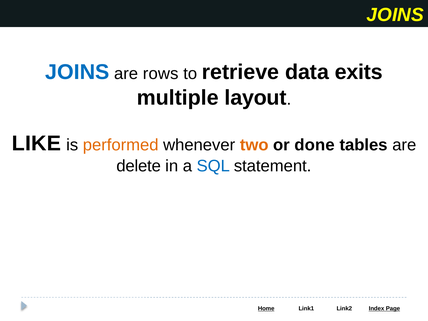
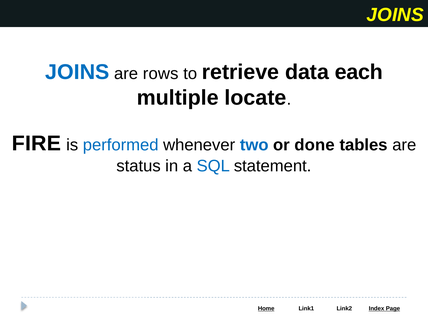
exits: exits -> each
layout: layout -> locate
LIKE: LIKE -> FIRE
performed colour: orange -> blue
two colour: orange -> blue
delete: delete -> status
